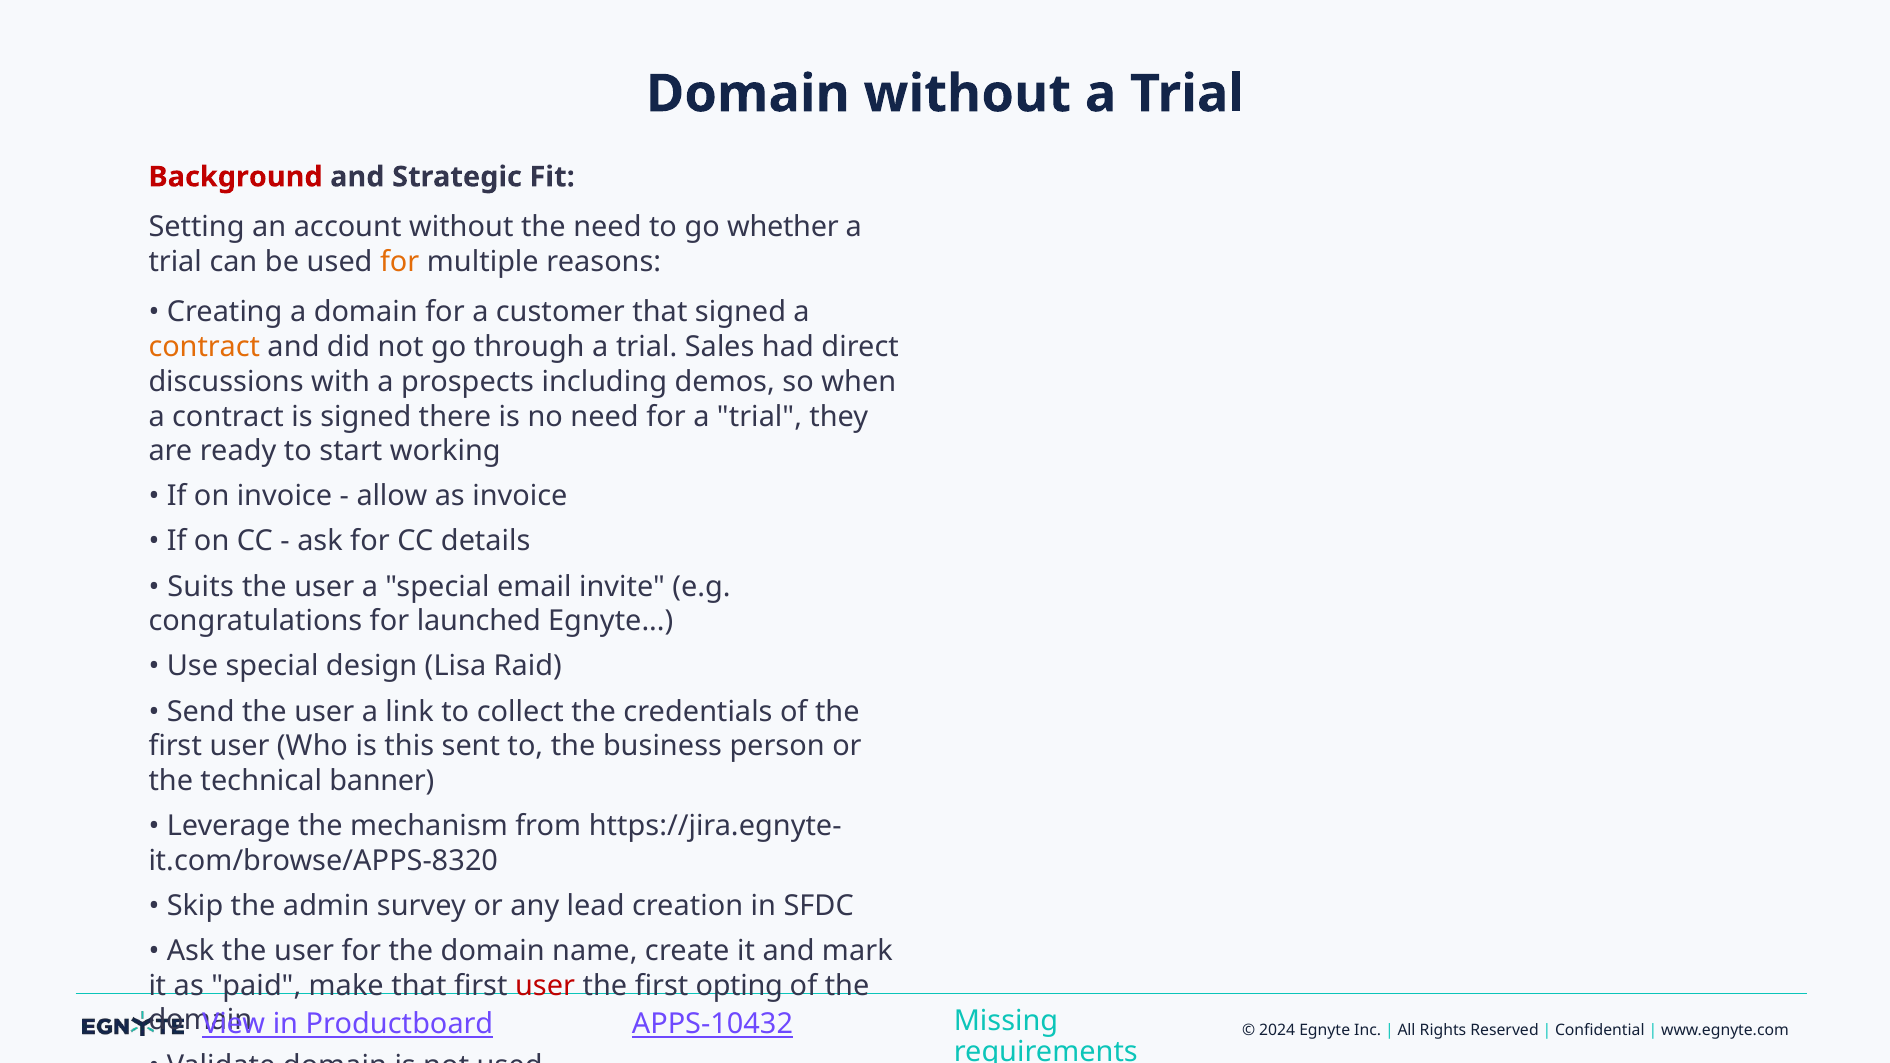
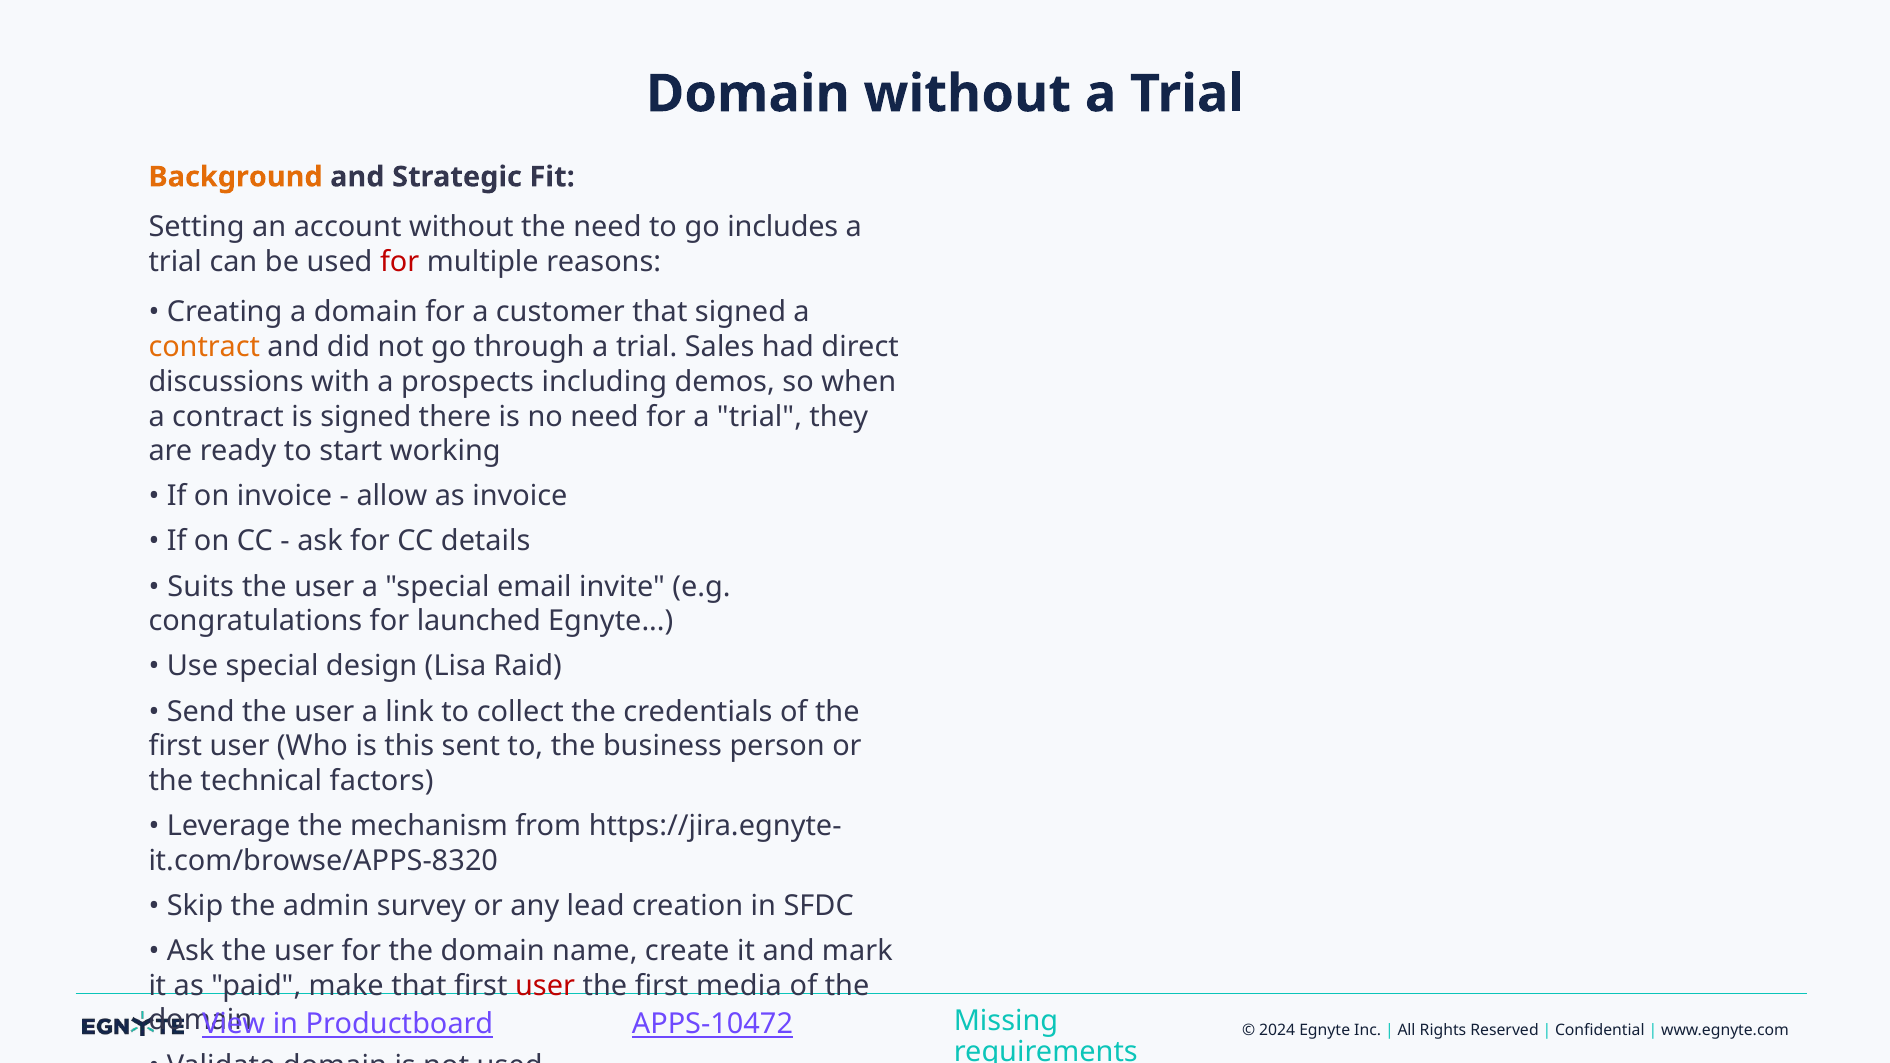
Background colour: red -> orange
whether: whether -> includes
for at (400, 262) colour: orange -> red
banner: banner -> factors
opting: opting -> media
APPS-10432: APPS-10432 -> APPS-10472
